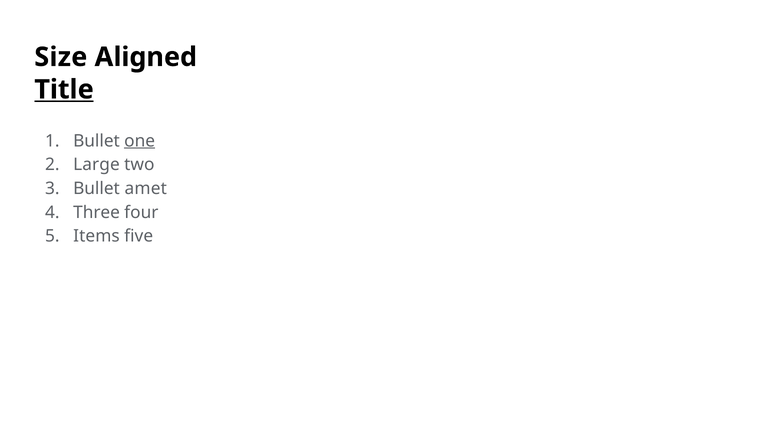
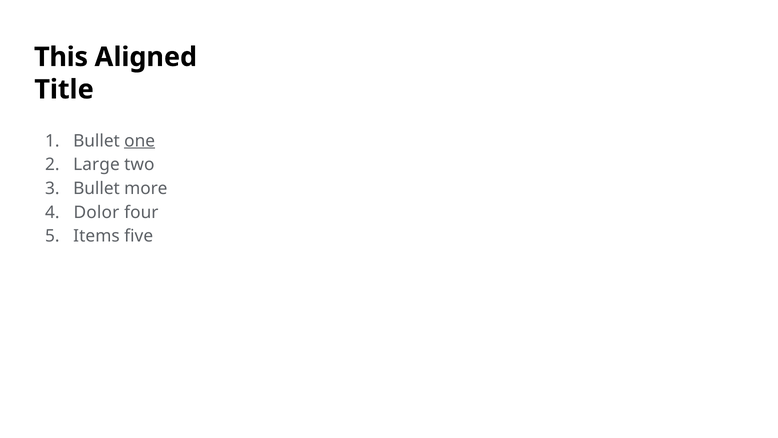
Size: Size -> This
Title underline: present -> none
amet: amet -> more
Three: Three -> Dolor
